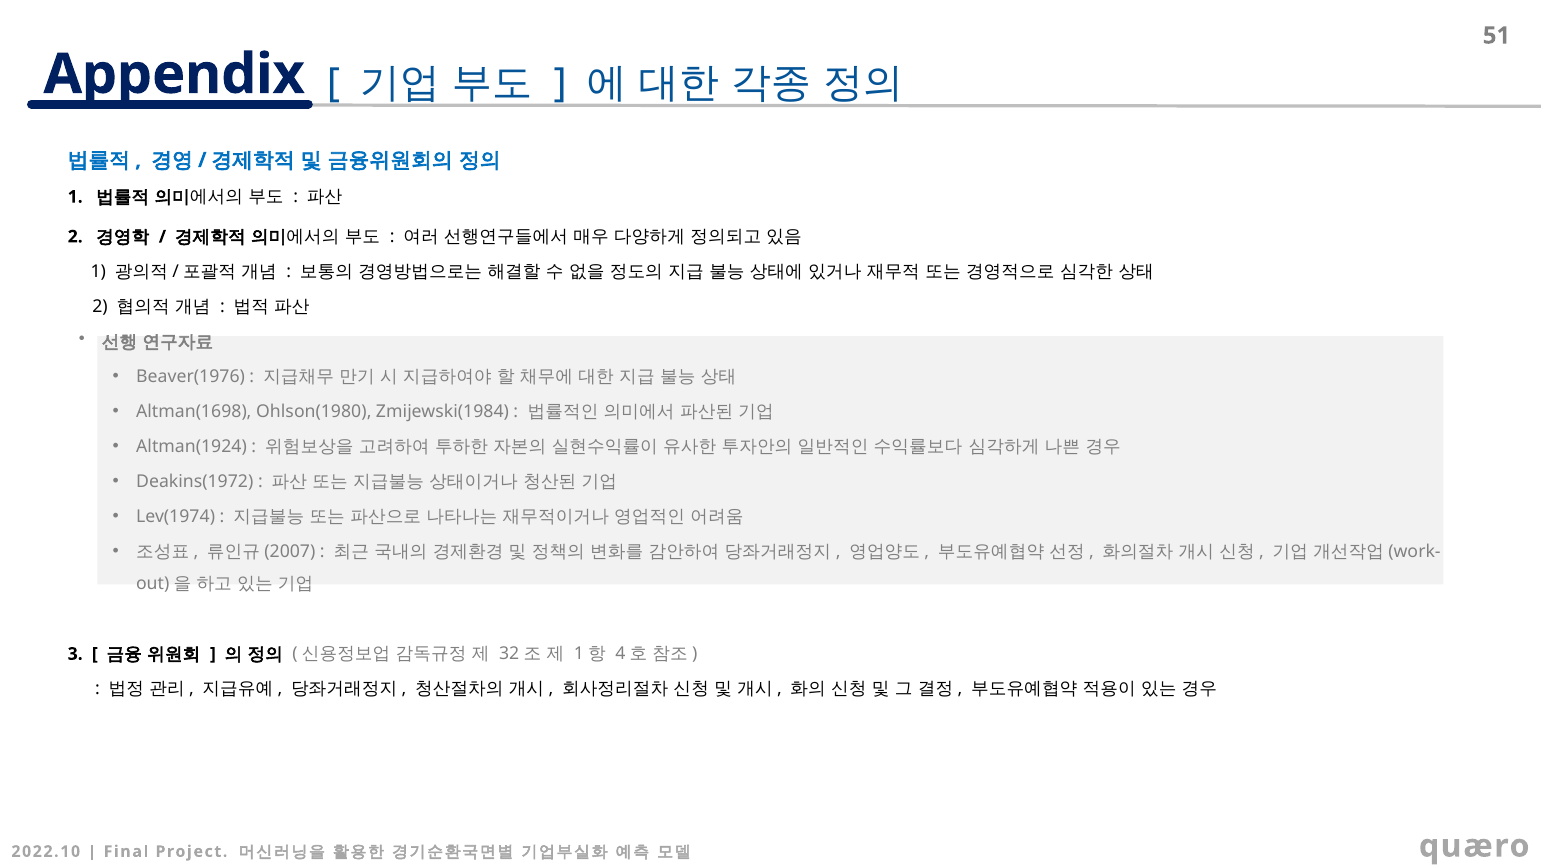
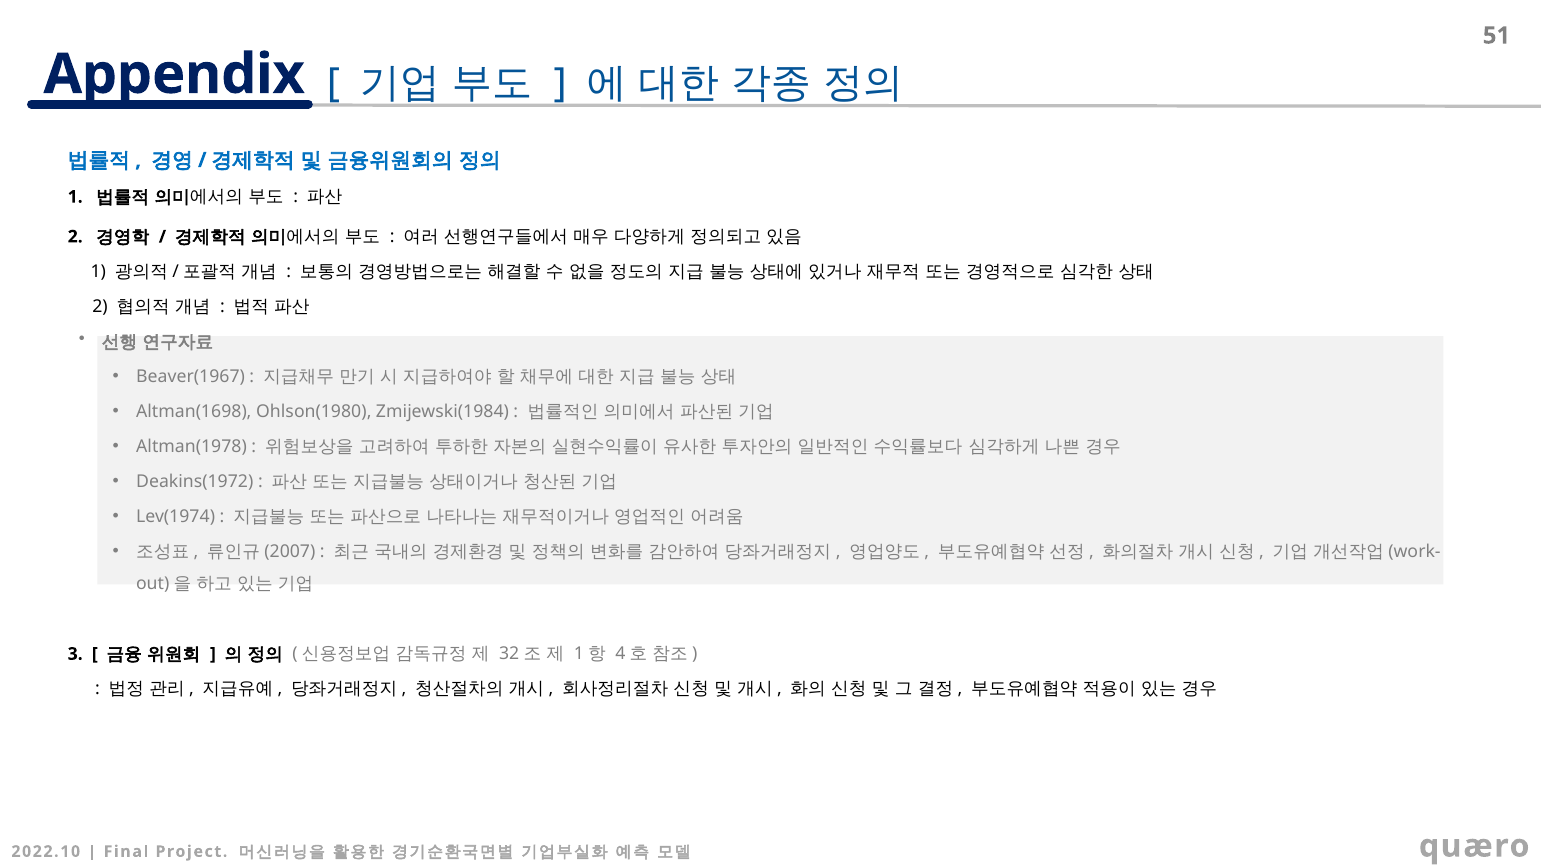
Beaver(1976: Beaver(1976 -> Beaver(1967
Altman(1924: Altman(1924 -> Altman(1978
